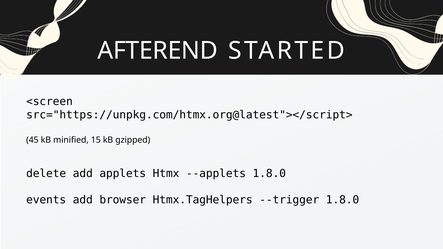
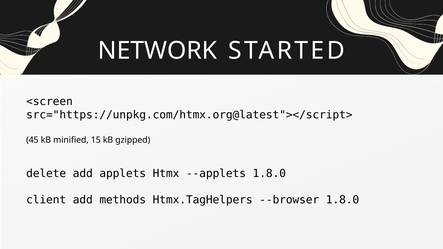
AFTEREND: AFTEREND -> NETWORK
events: events -> client
browser: browser -> methods
--trigger: --trigger -> --browser
